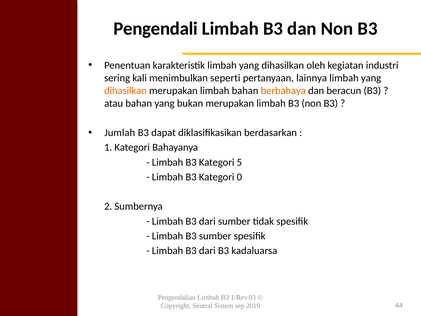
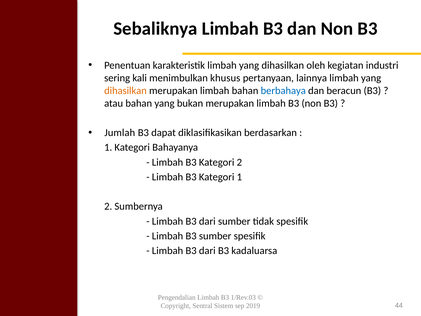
Pengendali: Pengendali -> Sebaliknya
seperti: seperti -> khusus
berbahaya colour: orange -> blue
Kategori 5: 5 -> 2
Kategori 0: 0 -> 1
